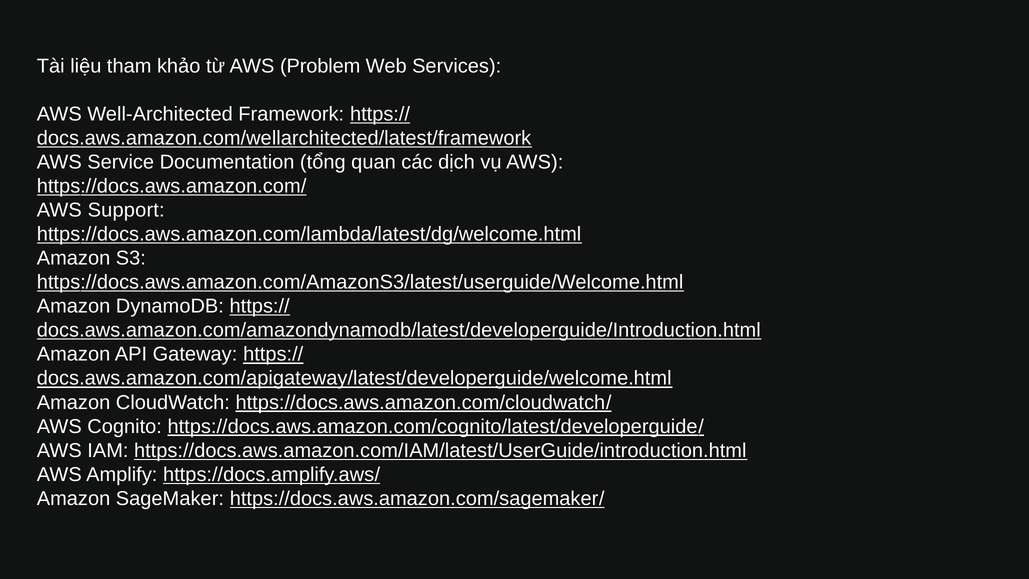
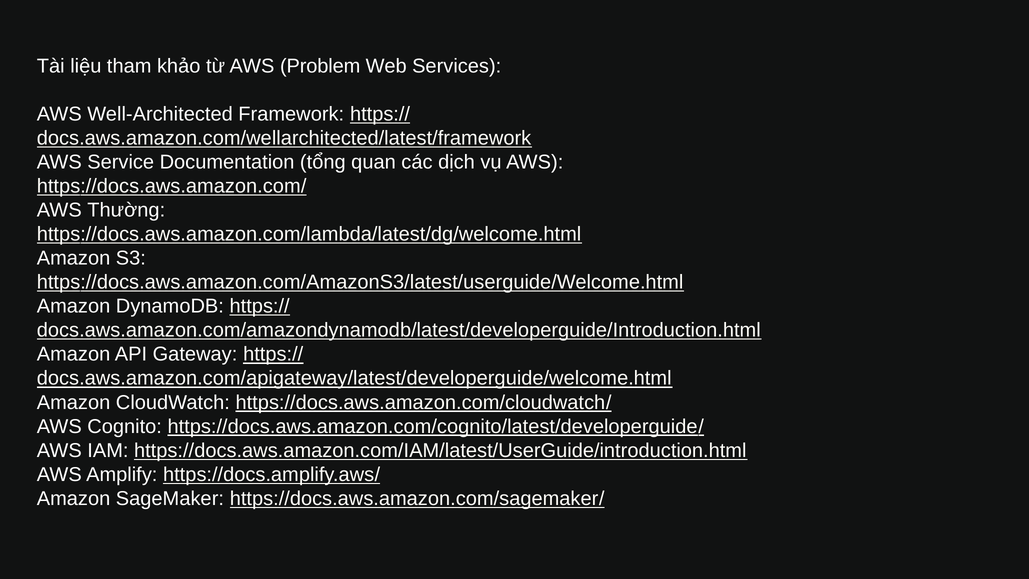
Support: Support -> Thường
